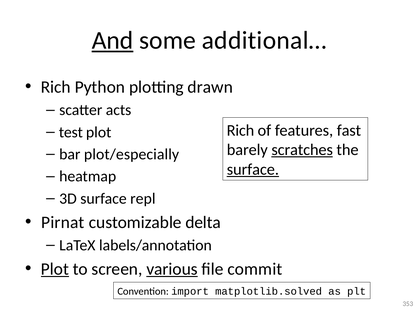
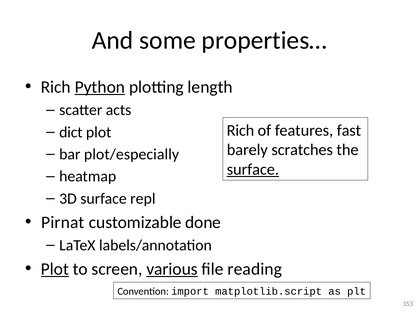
And underline: present -> none
additional…: additional… -> properties…
Python underline: none -> present
drawn: drawn -> length
test: test -> dict
scratches underline: present -> none
delta: delta -> done
commit: commit -> reading
matplotlib.solved: matplotlib.solved -> matplotlib.script
